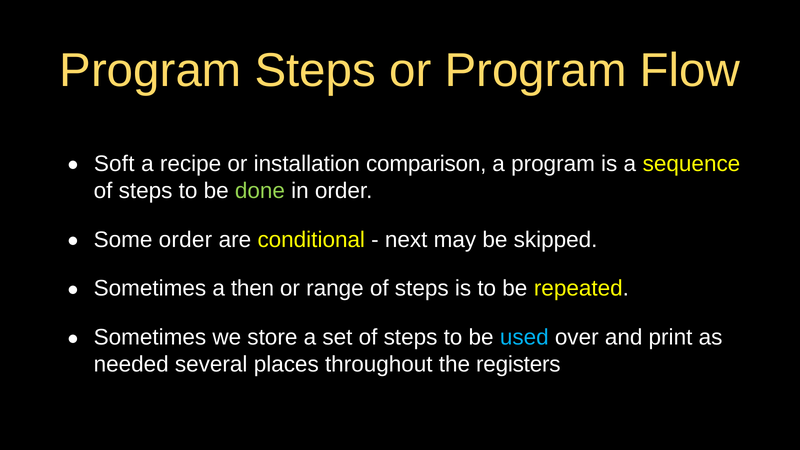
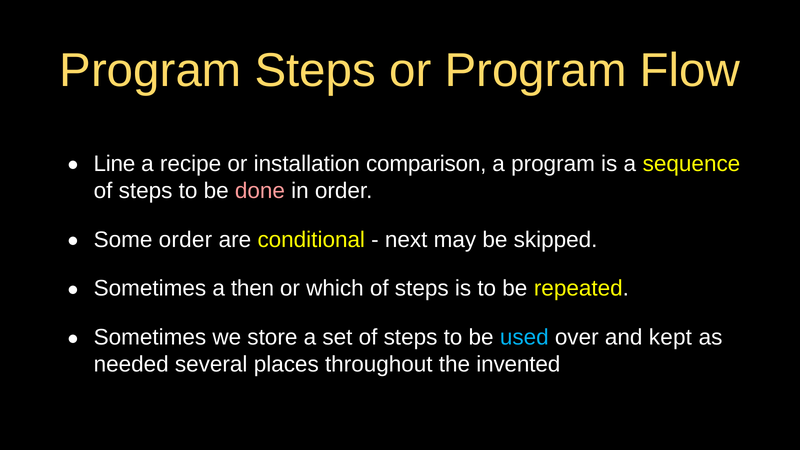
Soft: Soft -> Line
done colour: light green -> pink
range: range -> which
print: print -> kept
registers: registers -> invented
